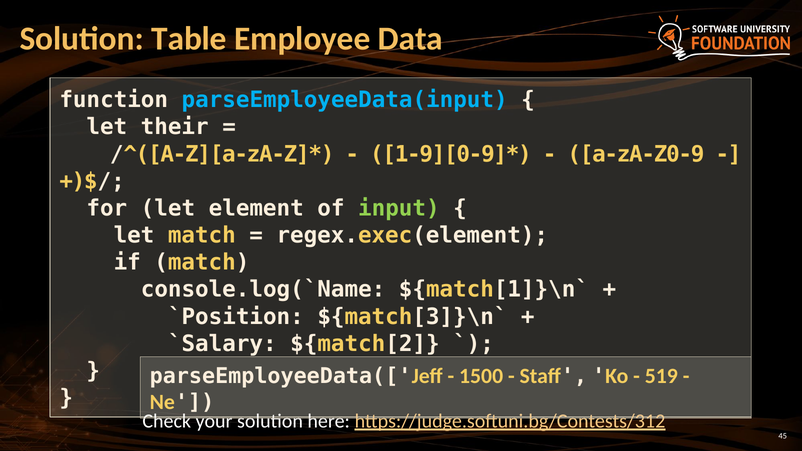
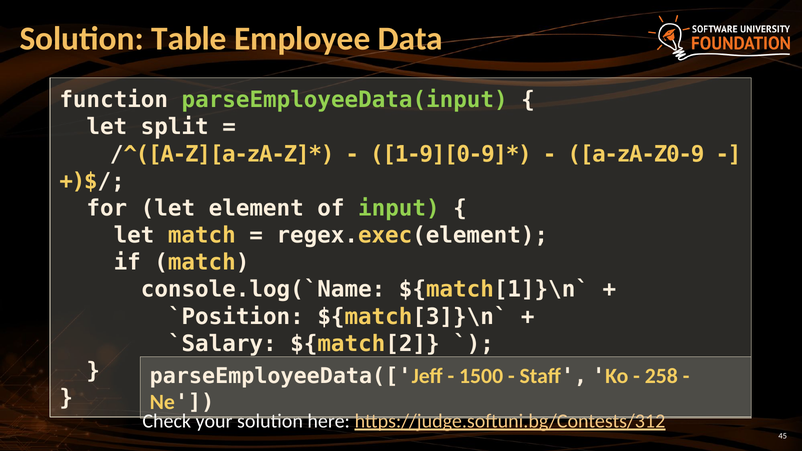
parseEmployeeData(input colour: light blue -> light green
their: their -> split
519: 519 -> 258
